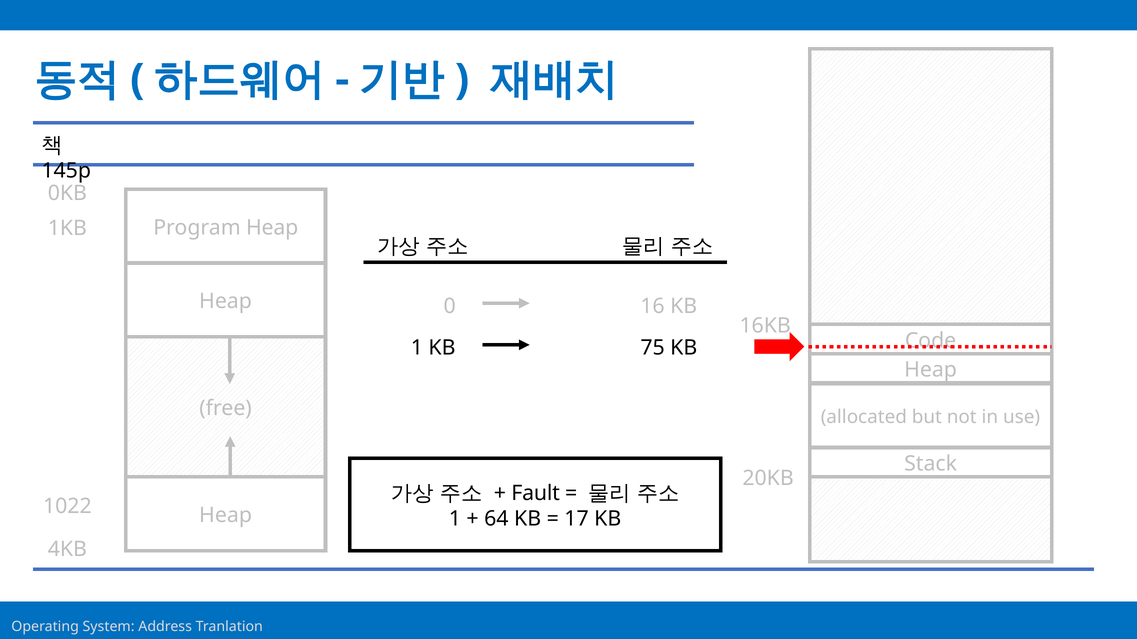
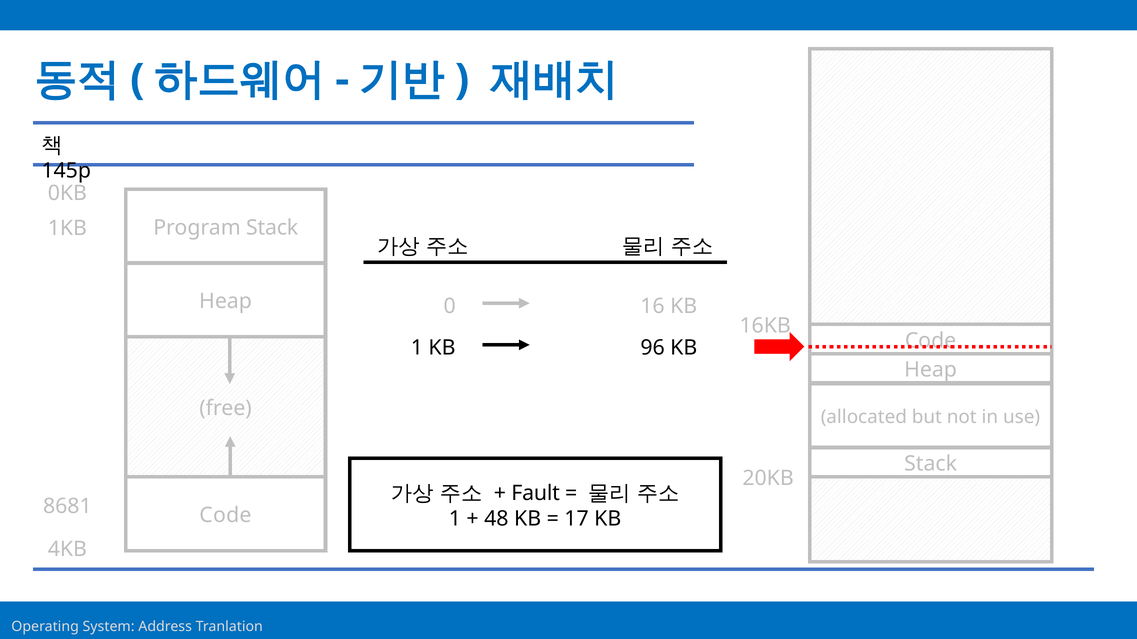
Program Heap: Heap -> Stack
75: 75 -> 96
1022: 1022 -> 8681
Heap at (226, 516): Heap -> Code
64: 64 -> 48
